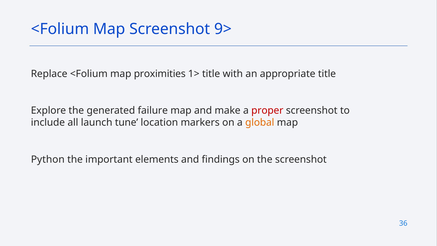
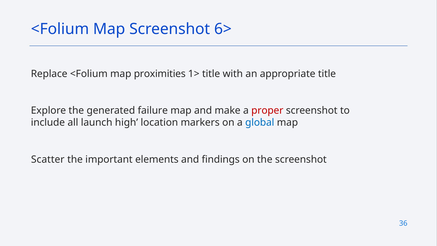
9>: 9> -> 6>
tune: tune -> high
global colour: orange -> blue
Python: Python -> Scatter
